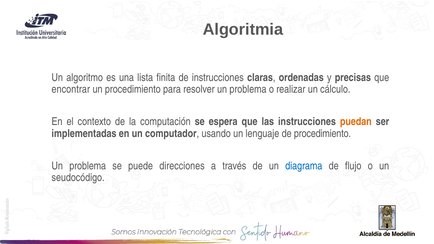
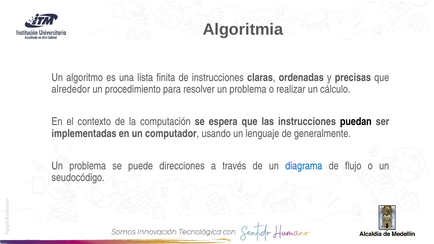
encontrar: encontrar -> alrededor
puedan colour: orange -> black
de procedimiento: procedimiento -> generalmente
